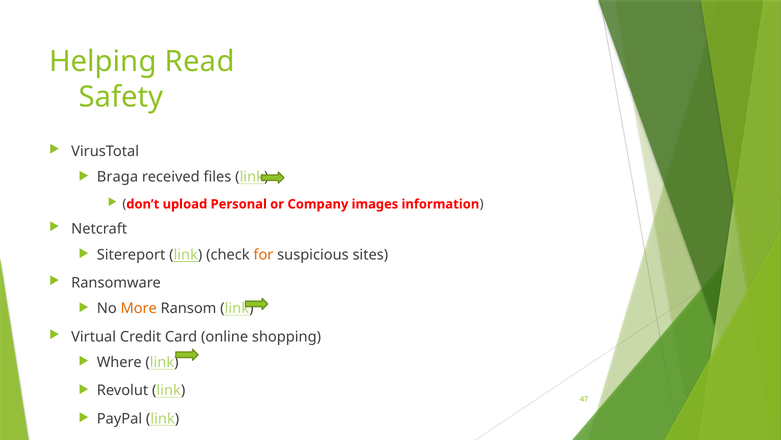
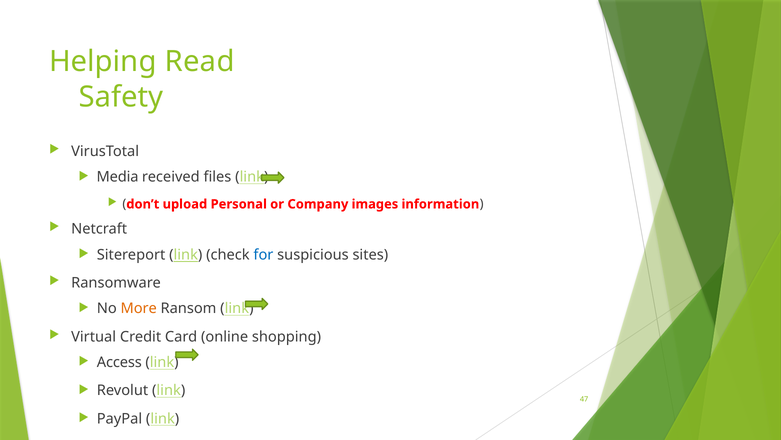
Braga: Braga -> Media
for colour: orange -> blue
Where: Where -> Access
